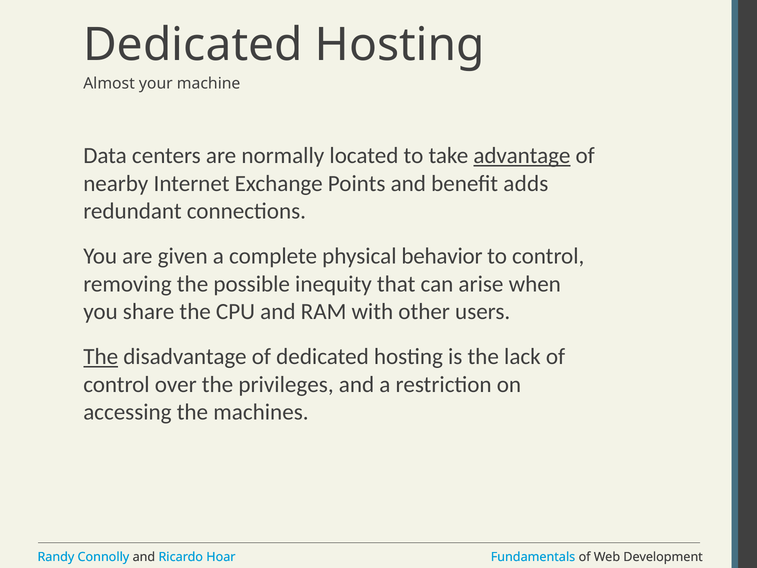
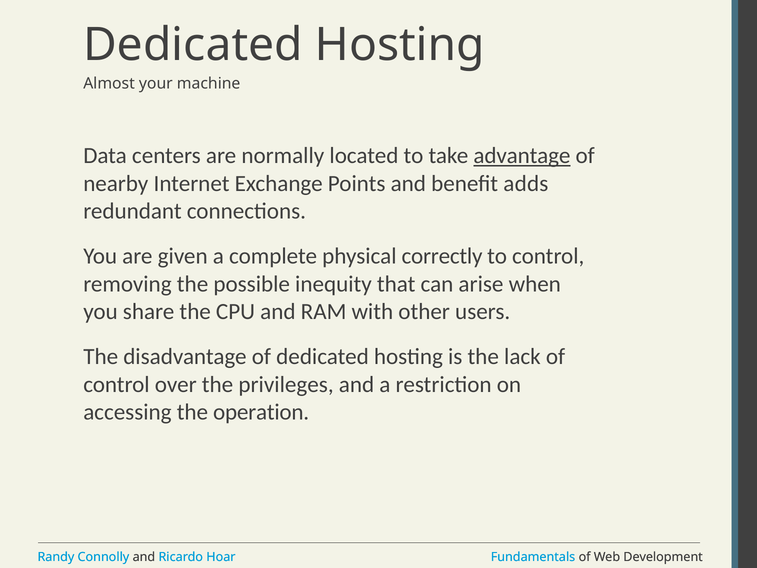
behavior: behavior -> correctly
The at (101, 357) underline: present -> none
machines: machines -> operation
